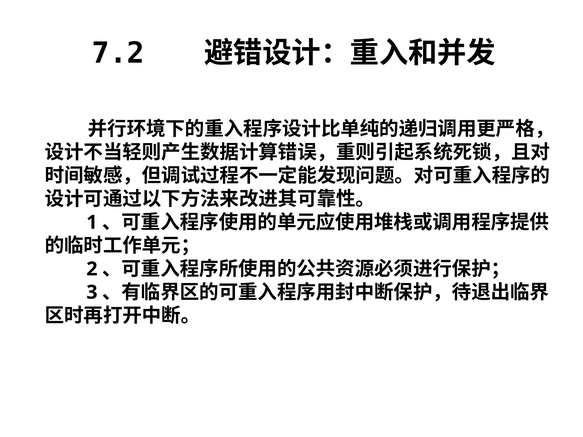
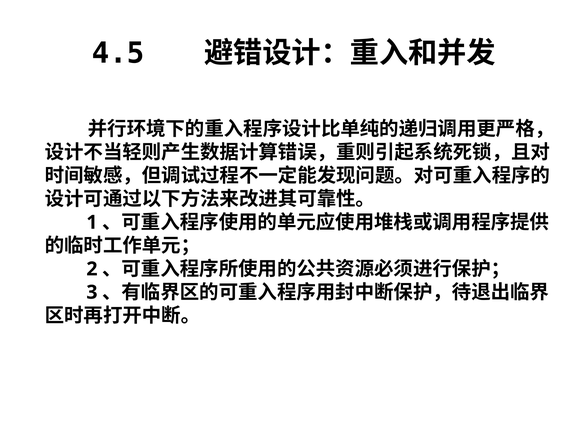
7.2: 7.2 -> 4.5
